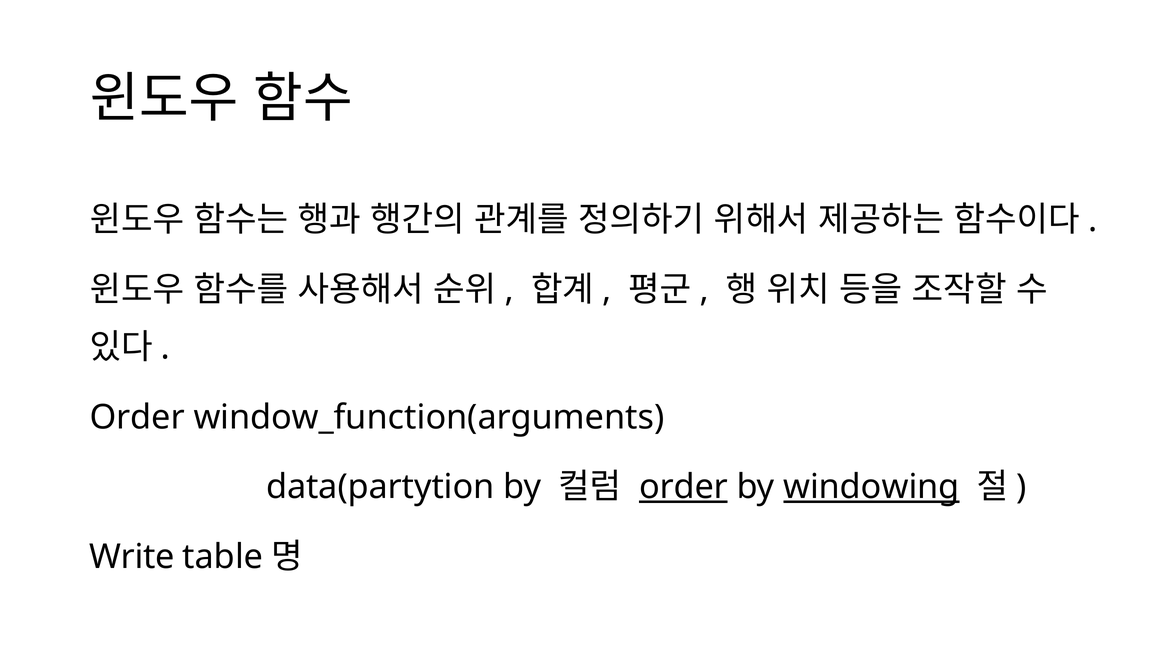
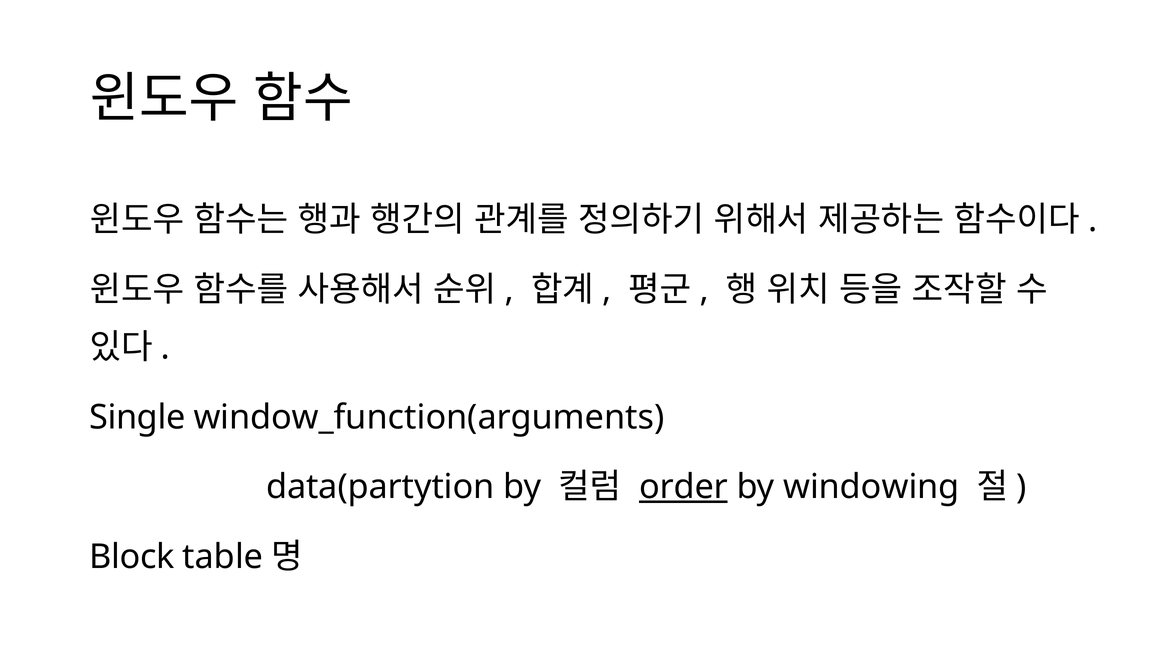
Order at (137, 417): Order -> Single
windowing underline: present -> none
Write: Write -> Block
